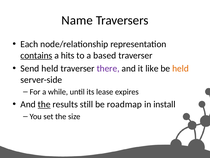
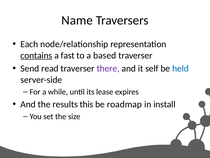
hits: hits -> fast
Send held: held -> read
like: like -> self
held at (181, 68) colour: orange -> blue
the at (44, 104) underline: present -> none
still: still -> this
